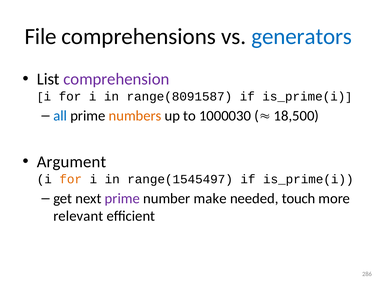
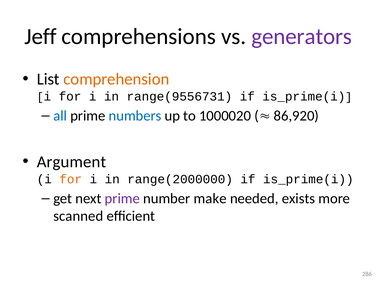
File: File -> Jeff
generators colour: blue -> purple
comprehension colour: purple -> orange
range(8091587: range(8091587 -> range(9556731
numbers colour: orange -> blue
1000030: 1000030 -> 1000020
18,500: 18,500 -> 86,920
range(1545497: range(1545497 -> range(2000000
touch: touch -> exists
relevant: relevant -> scanned
